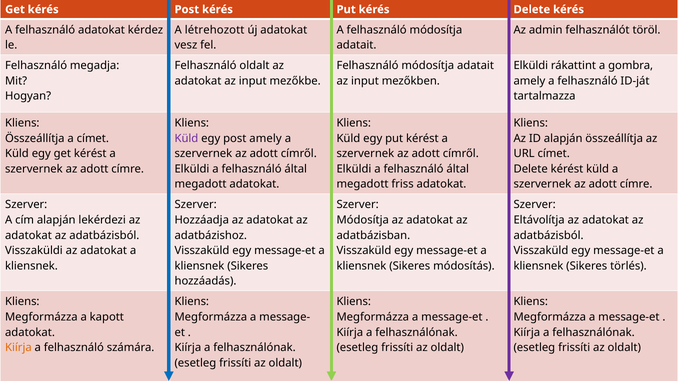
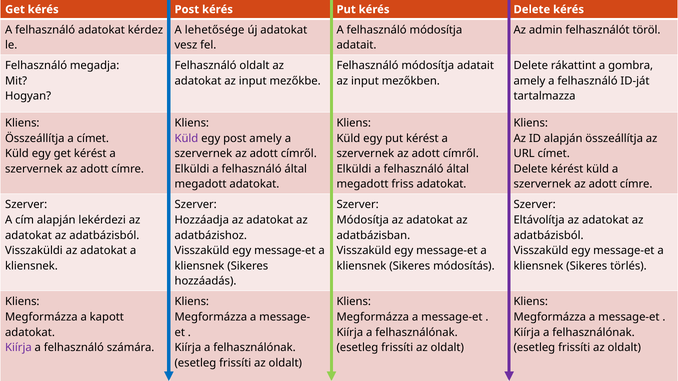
létrehozott: létrehozott -> lehetősége
Elküldi at (531, 66): Elküldi -> Delete
Kiírja at (18, 348) colour: orange -> purple
